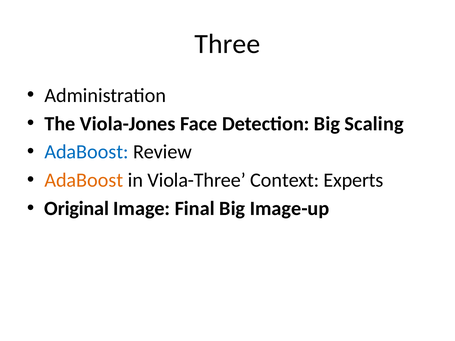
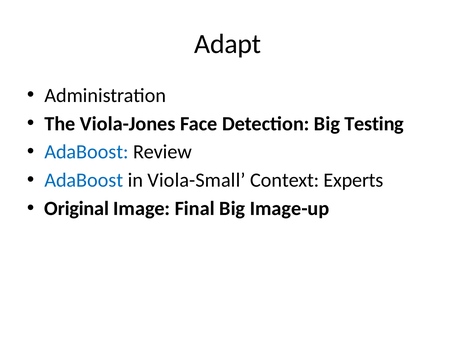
Three: Three -> Adapt
Scaling: Scaling -> Testing
AdaBoost at (84, 180) colour: orange -> blue
Viola-Three: Viola-Three -> Viola-Small
